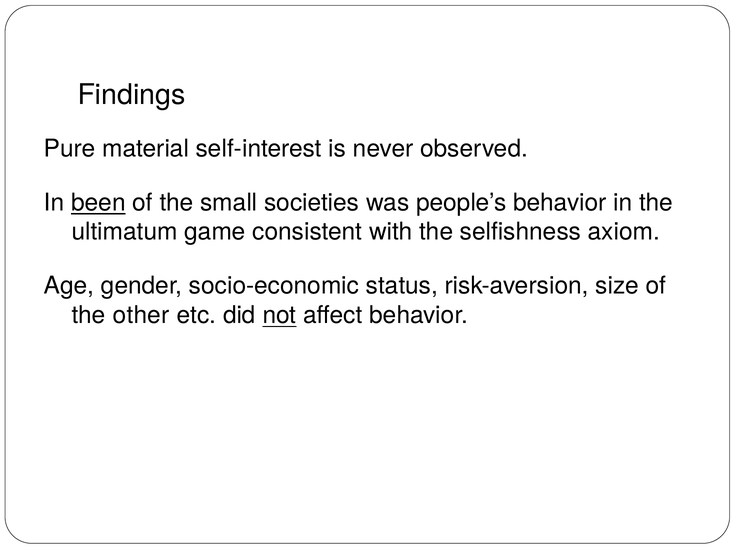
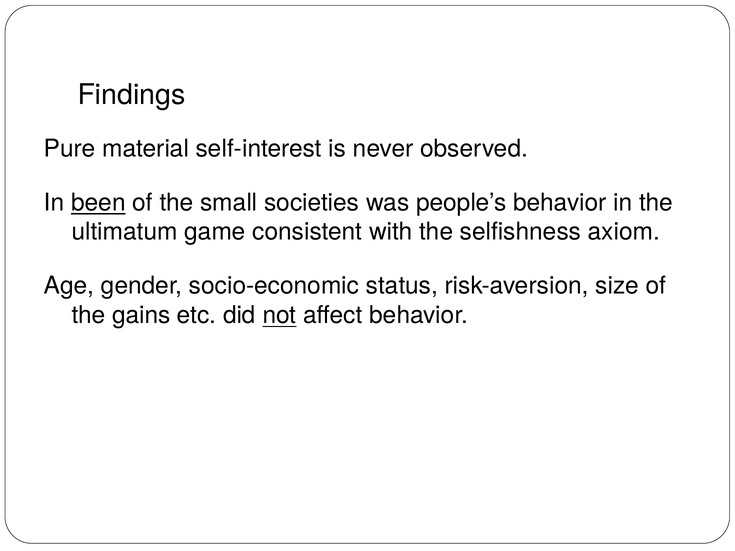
other: other -> gains
